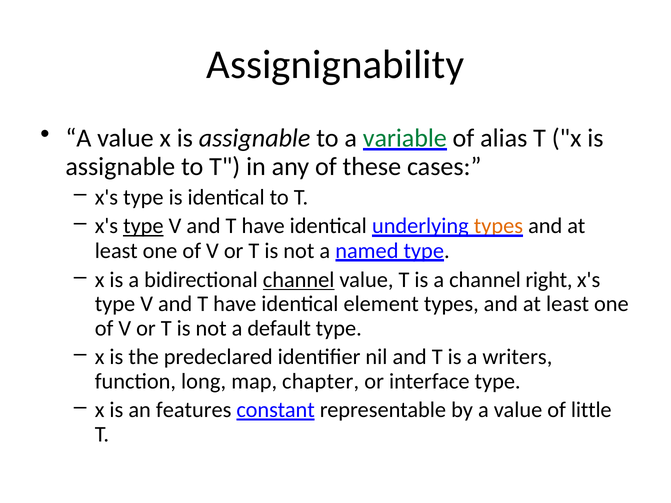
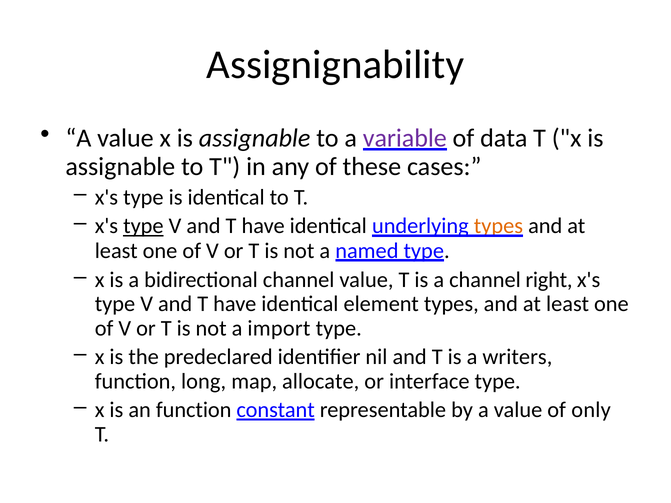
variable colour: green -> purple
alias: alias -> data
channel at (299, 280) underline: present -> none
default: default -> import
chapter: chapter -> allocate
an features: features -> function
little: little -> only
